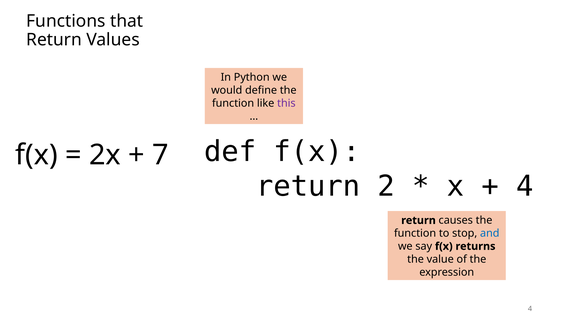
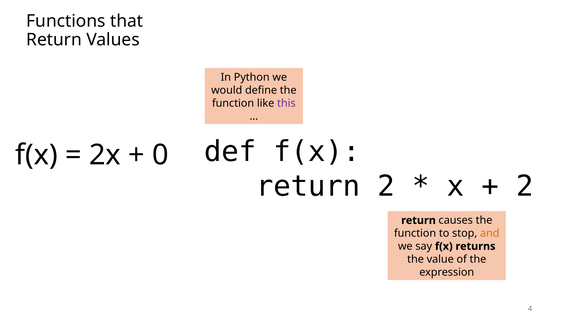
7: 7 -> 0
4 at (525, 186): 4 -> 2
and colour: blue -> orange
